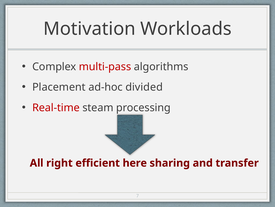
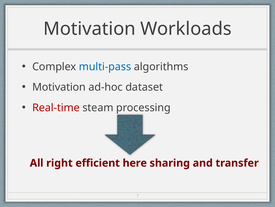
multi-pass colour: red -> blue
Placement at (59, 87): Placement -> Motivation
divided: divided -> dataset
